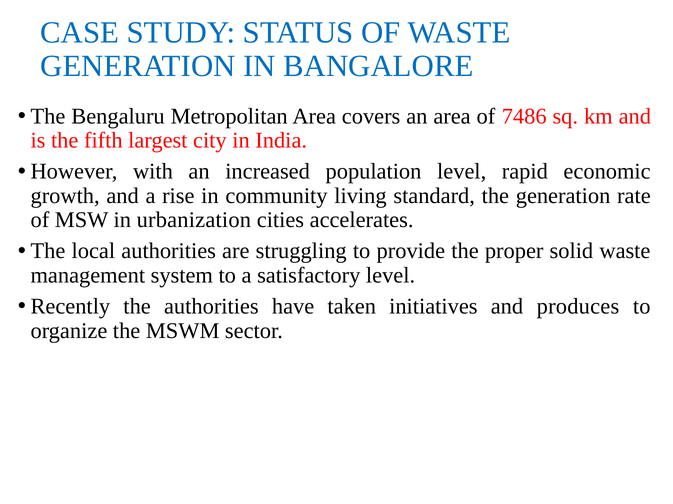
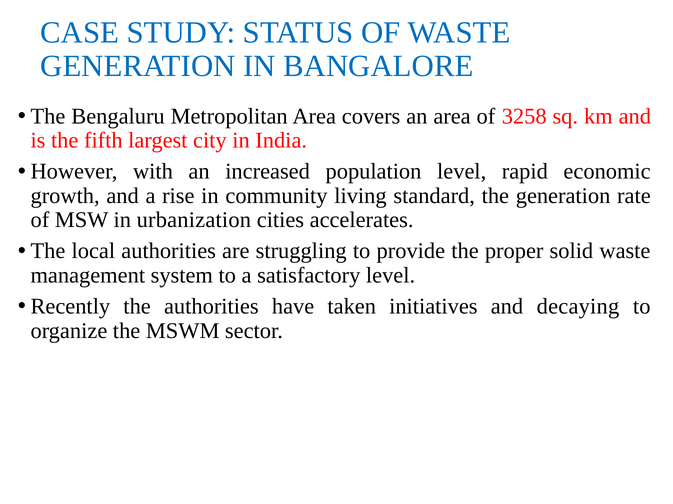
7486: 7486 -> 3258
produces: produces -> decaying
